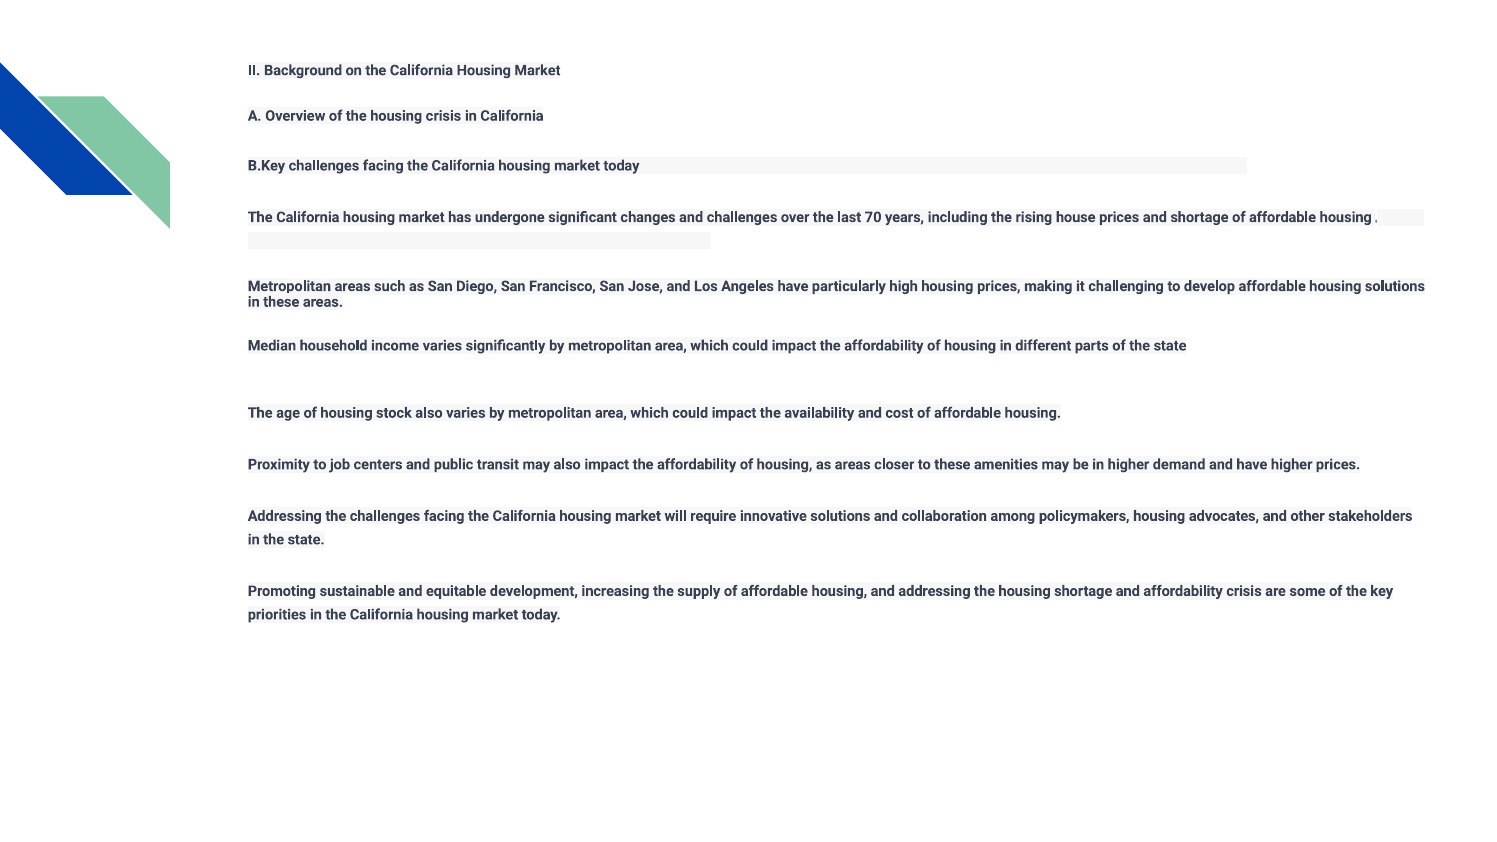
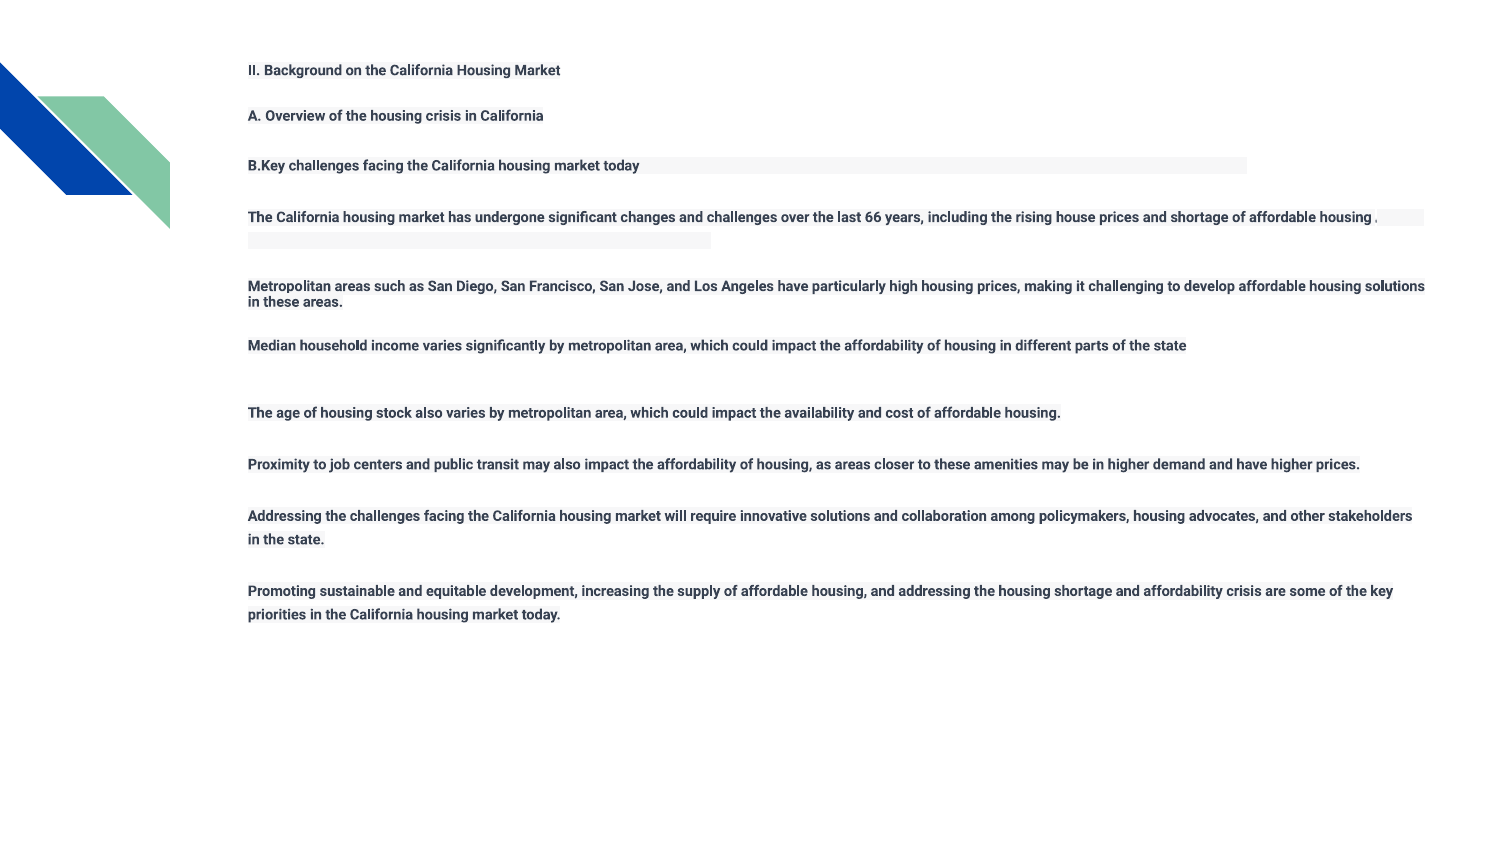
70: 70 -> 66
